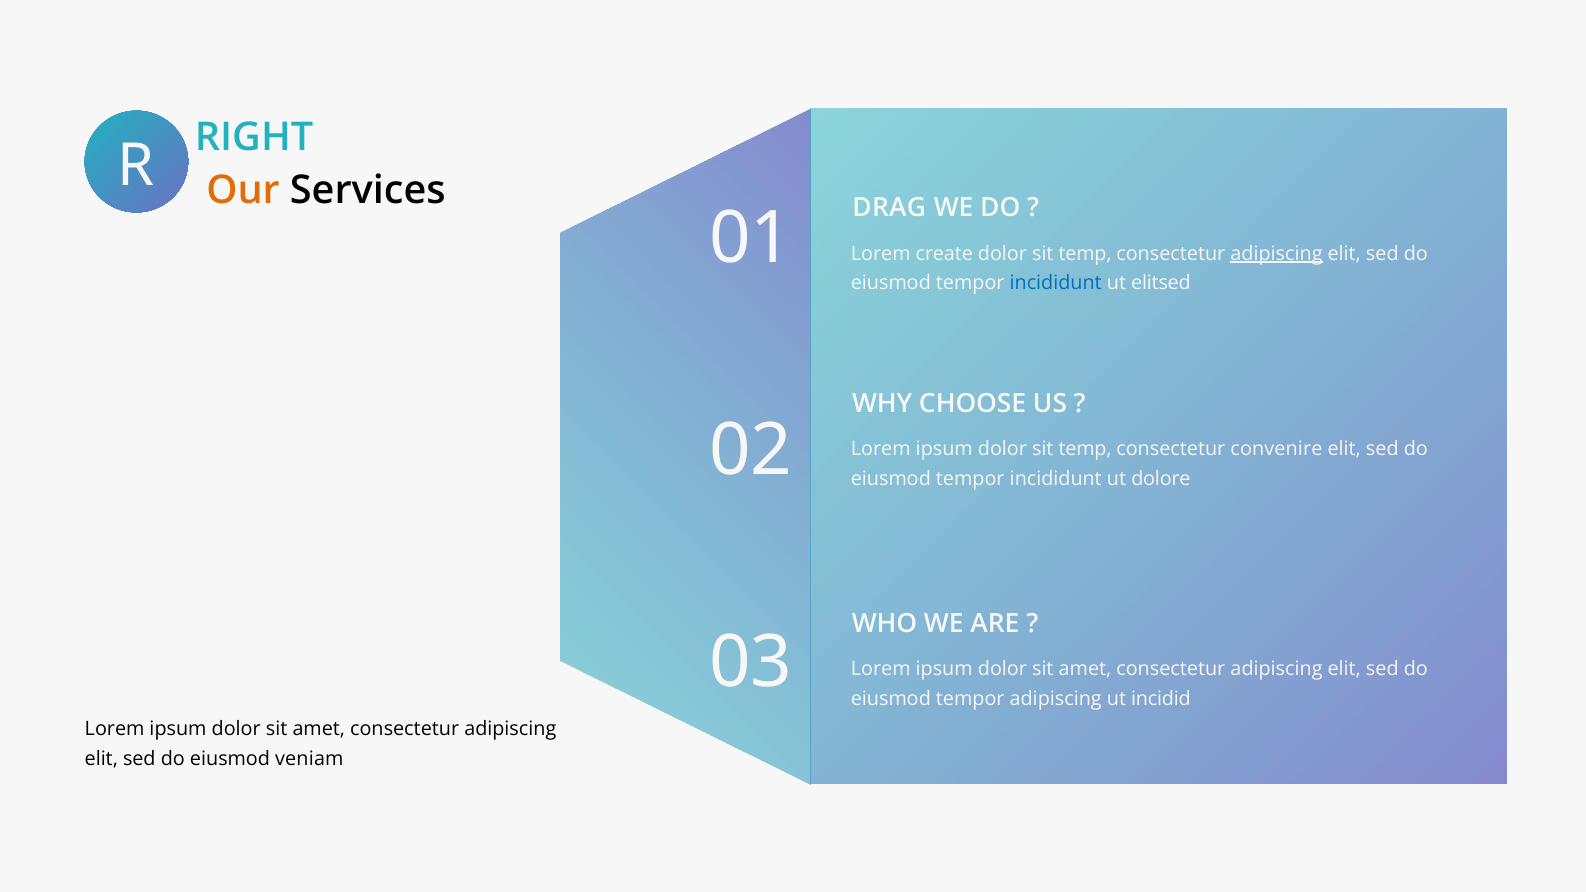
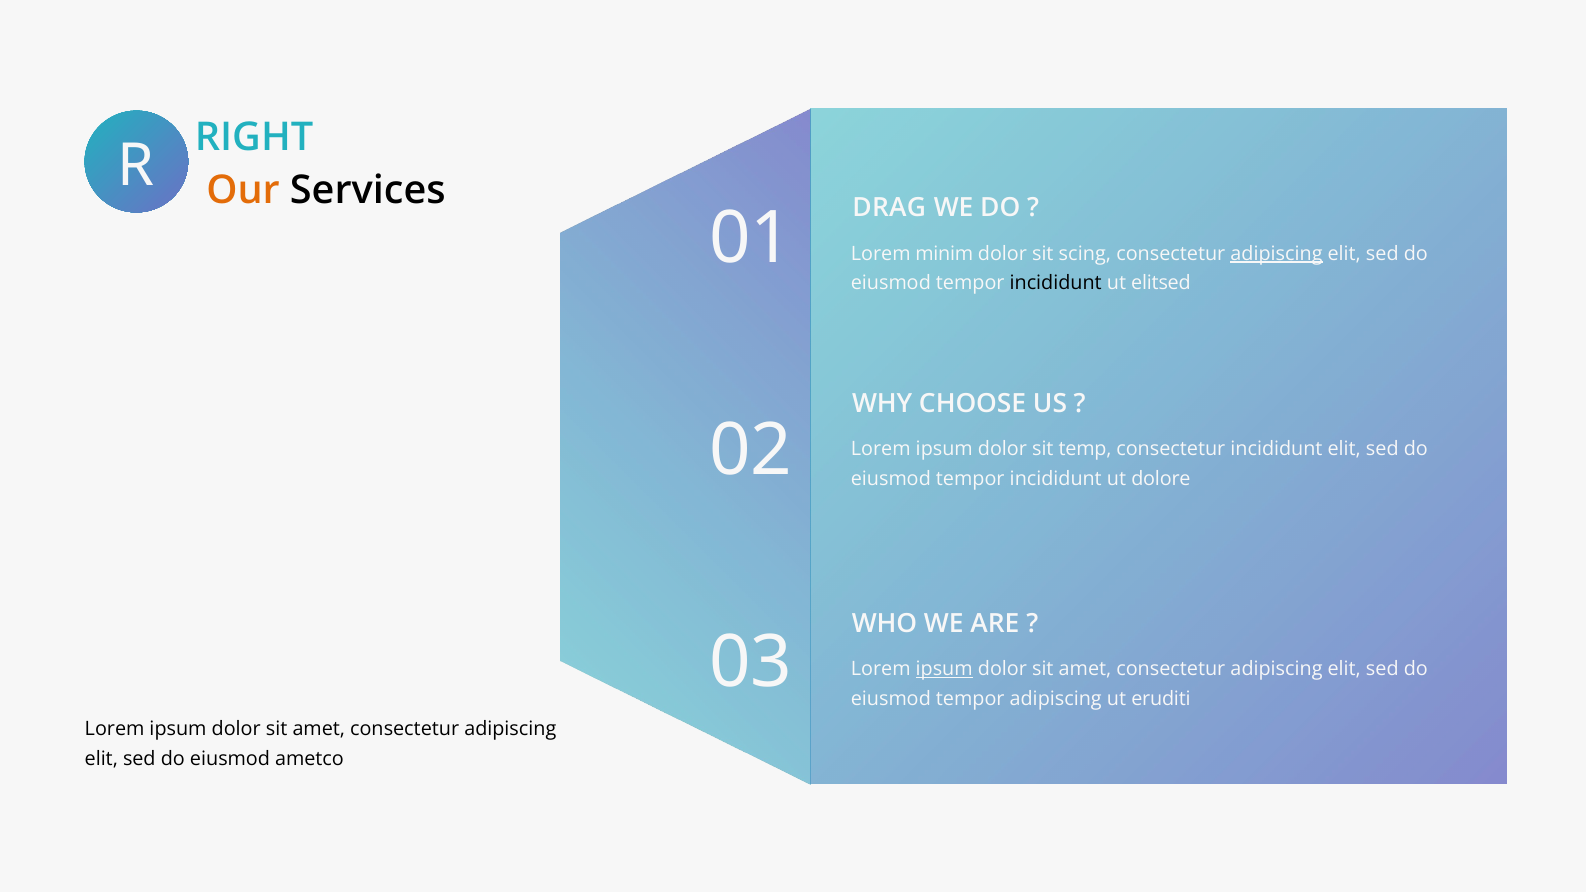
create: create -> minim
temp at (1085, 254): temp -> scing
incididunt at (1056, 283) colour: blue -> black
consectetur convenire: convenire -> incididunt
ipsum at (944, 669) underline: none -> present
incidid: incidid -> eruditi
veniam: veniam -> ametco
